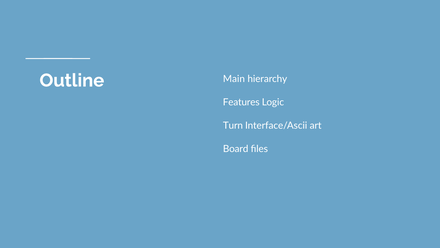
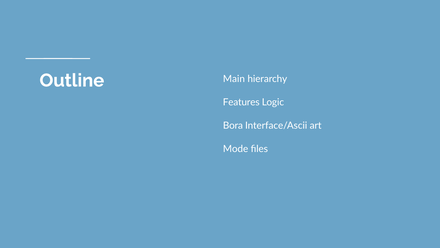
Turn: Turn -> Bora
Board: Board -> Mode
